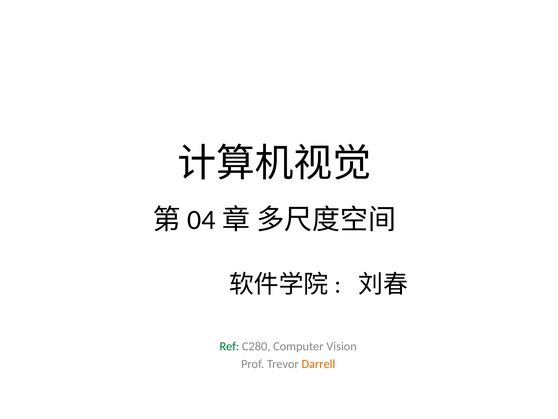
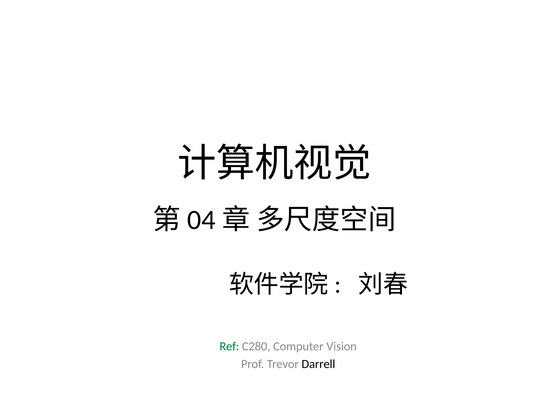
Darrell colour: orange -> black
